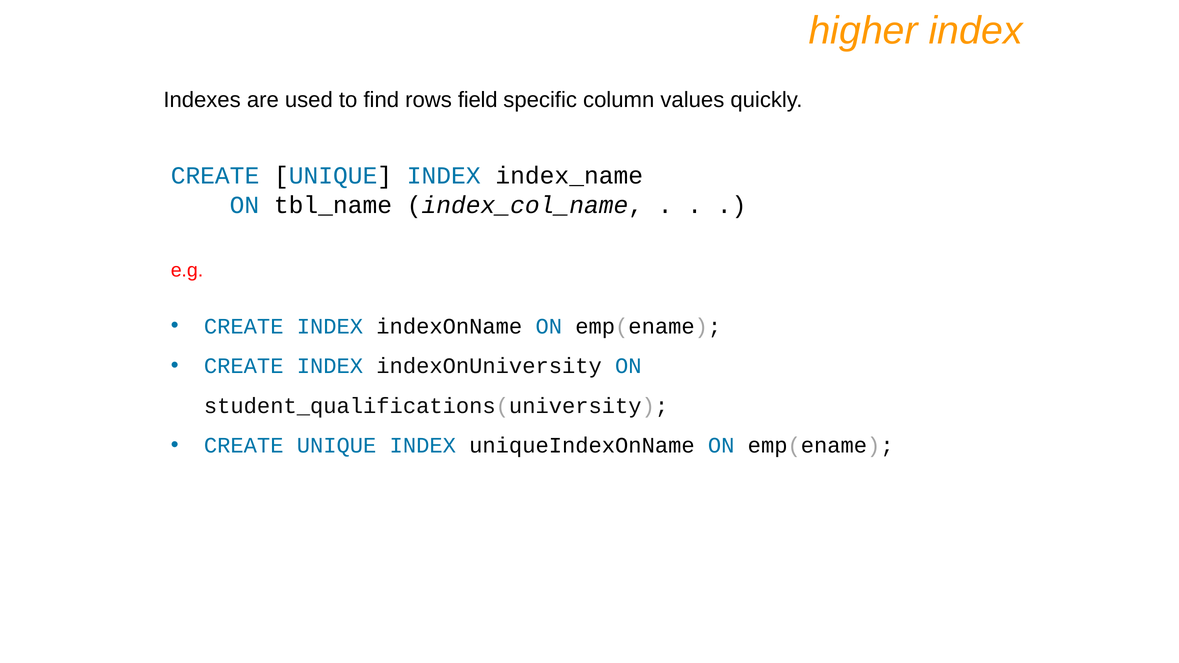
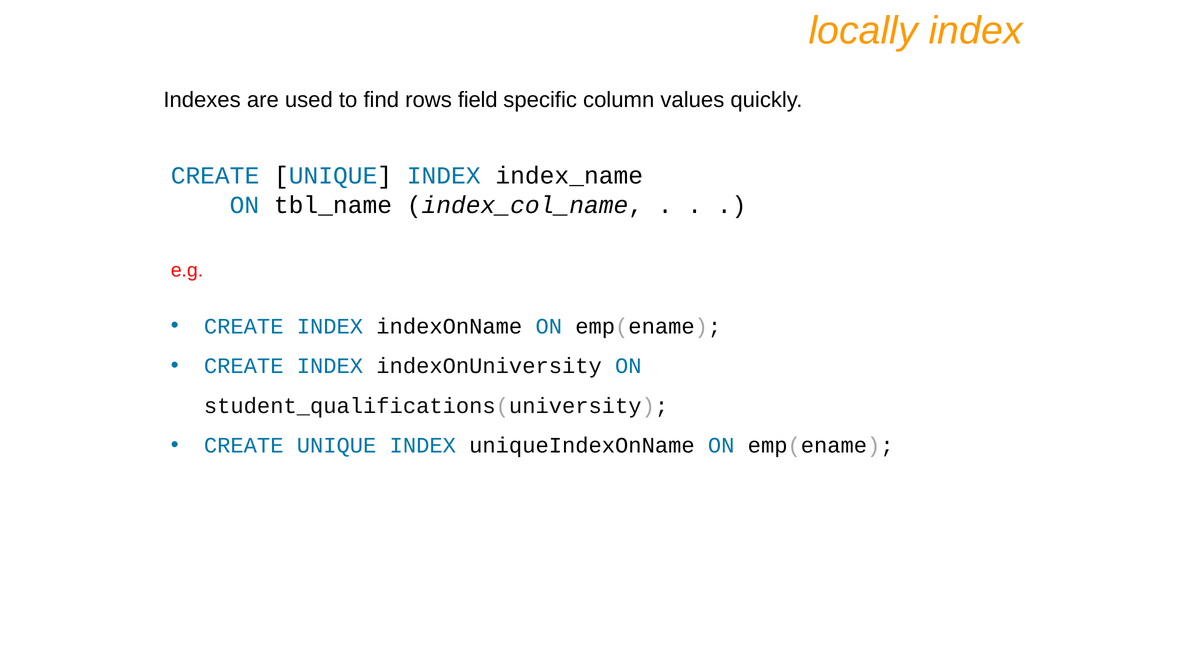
higher: higher -> locally
